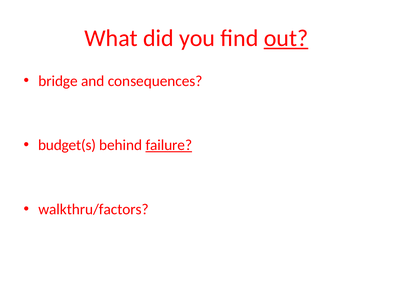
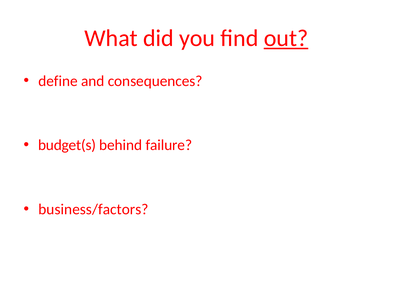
bridge: bridge -> define
failure underline: present -> none
walkthru/factors: walkthru/factors -> business/factors
